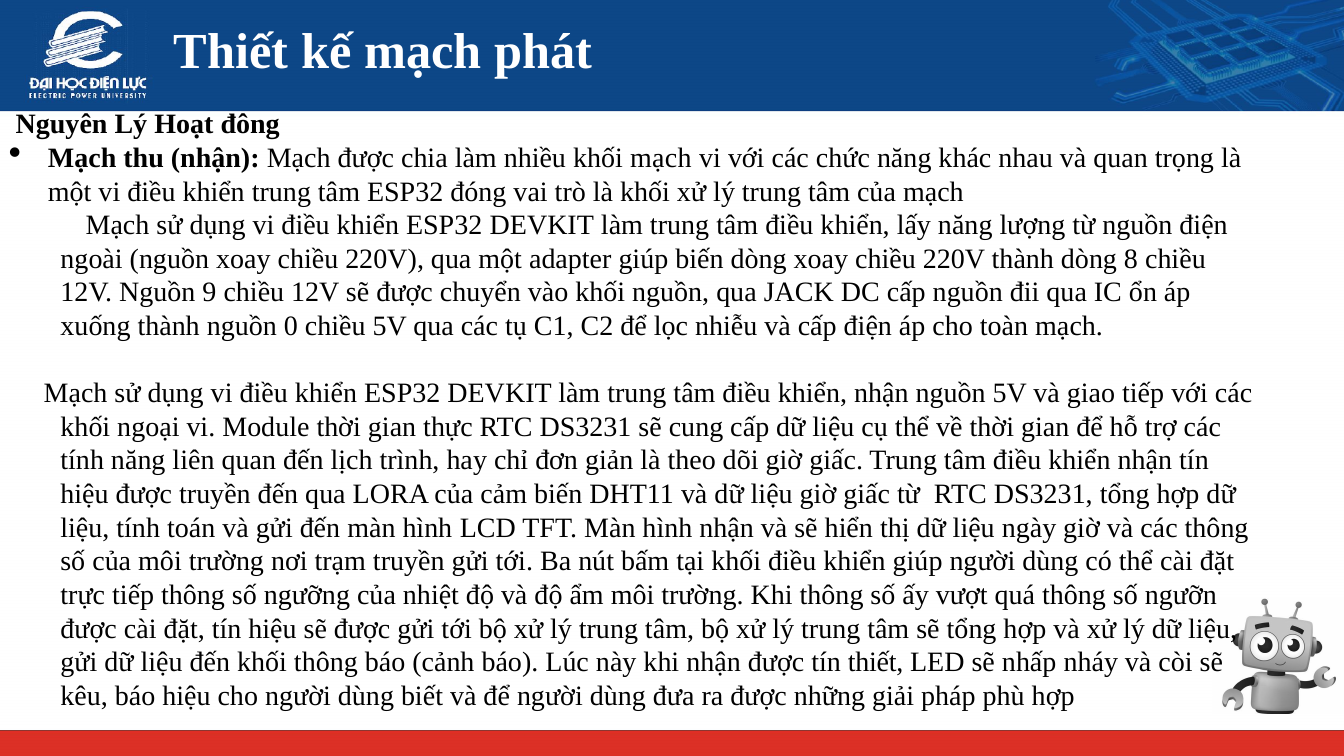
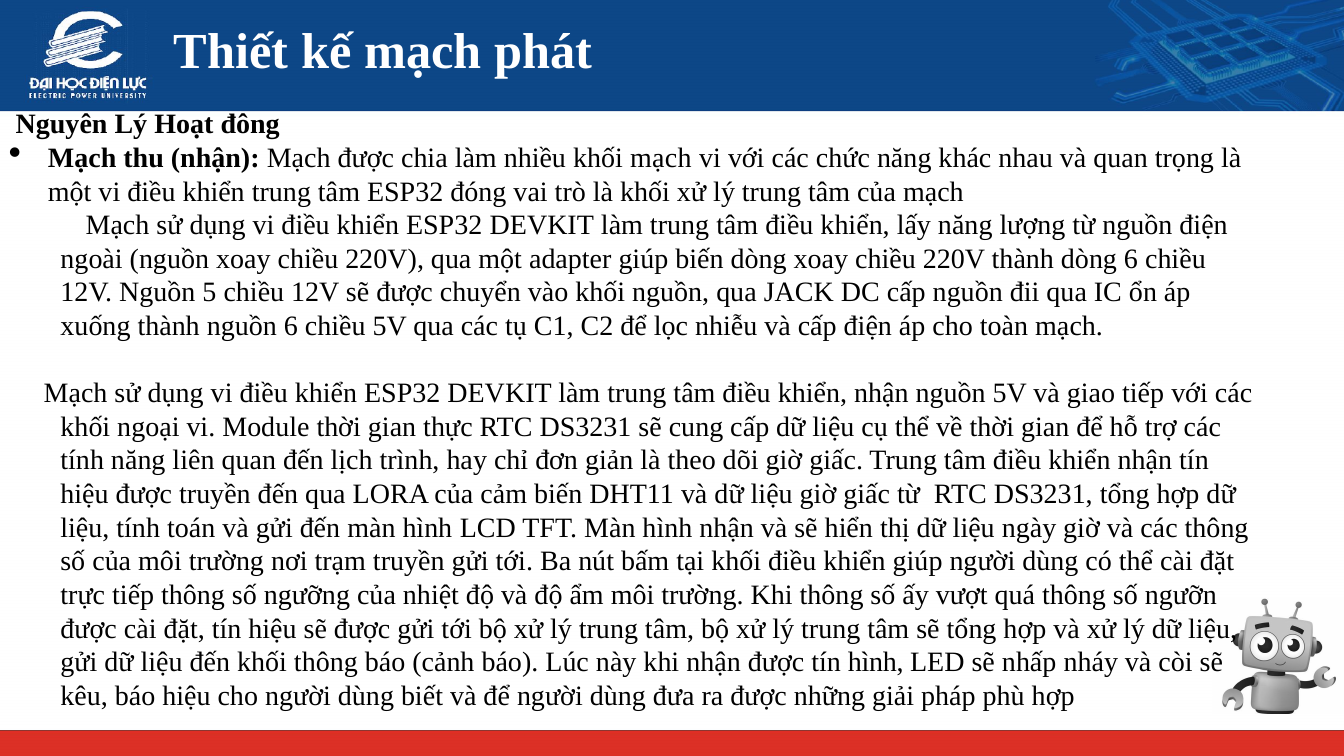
dòng 8: 8 -> 6
9: 9 -> 5
nguồn 0: 0 -> 6
tín thiết: thiết -> hình
